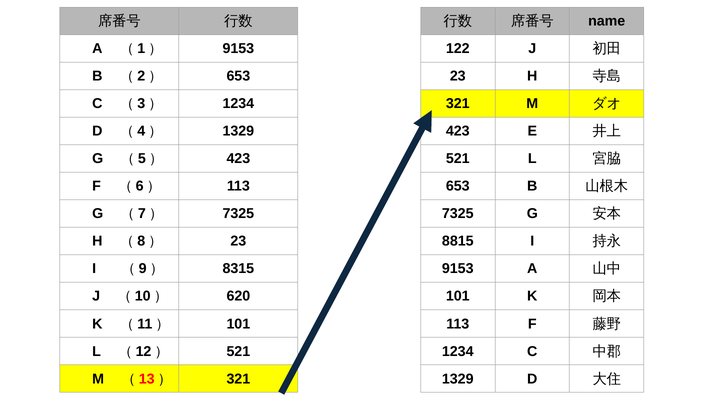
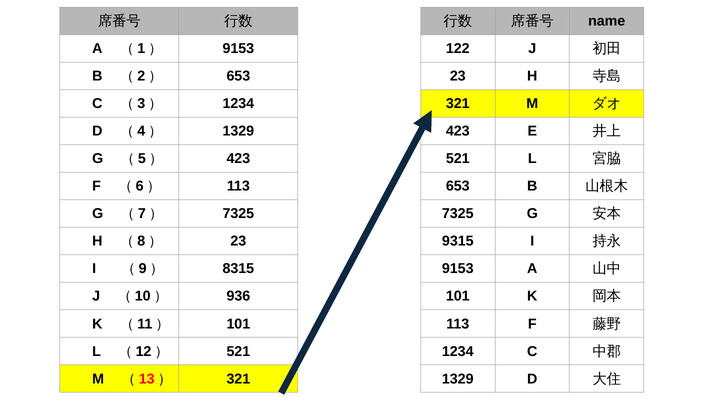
8815: 8815 -> 9315
620: 620 -> 936
